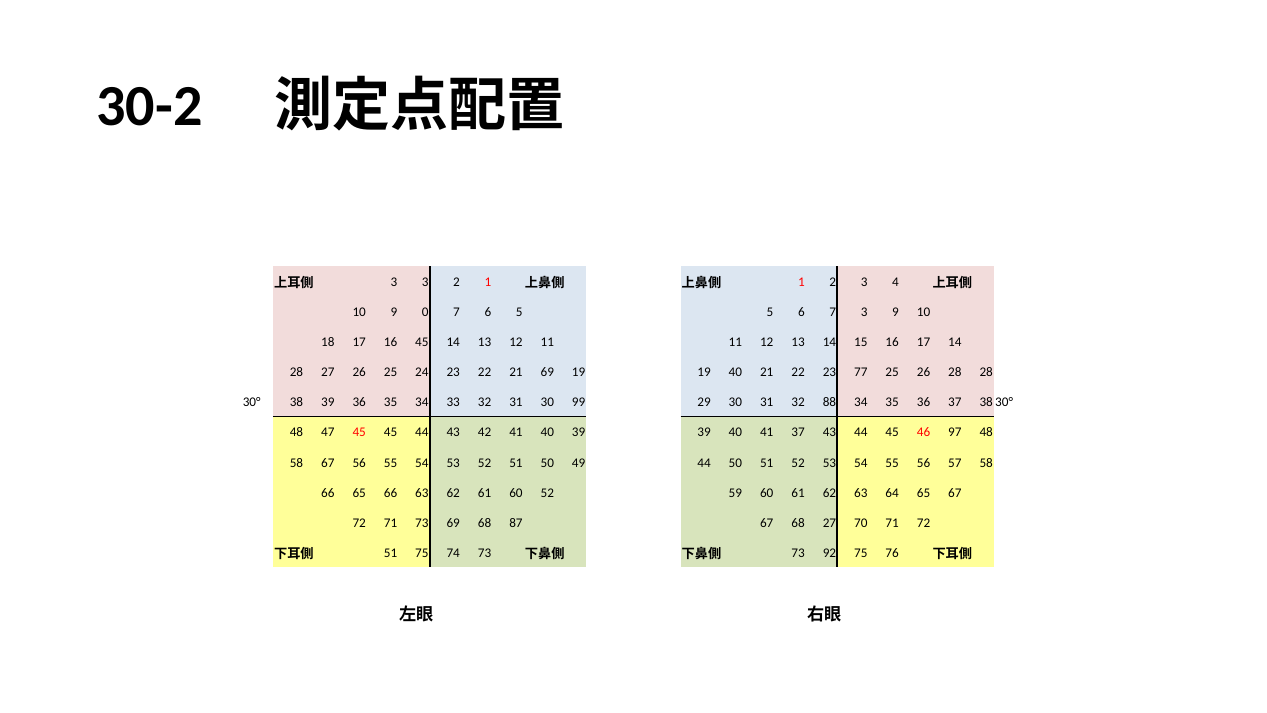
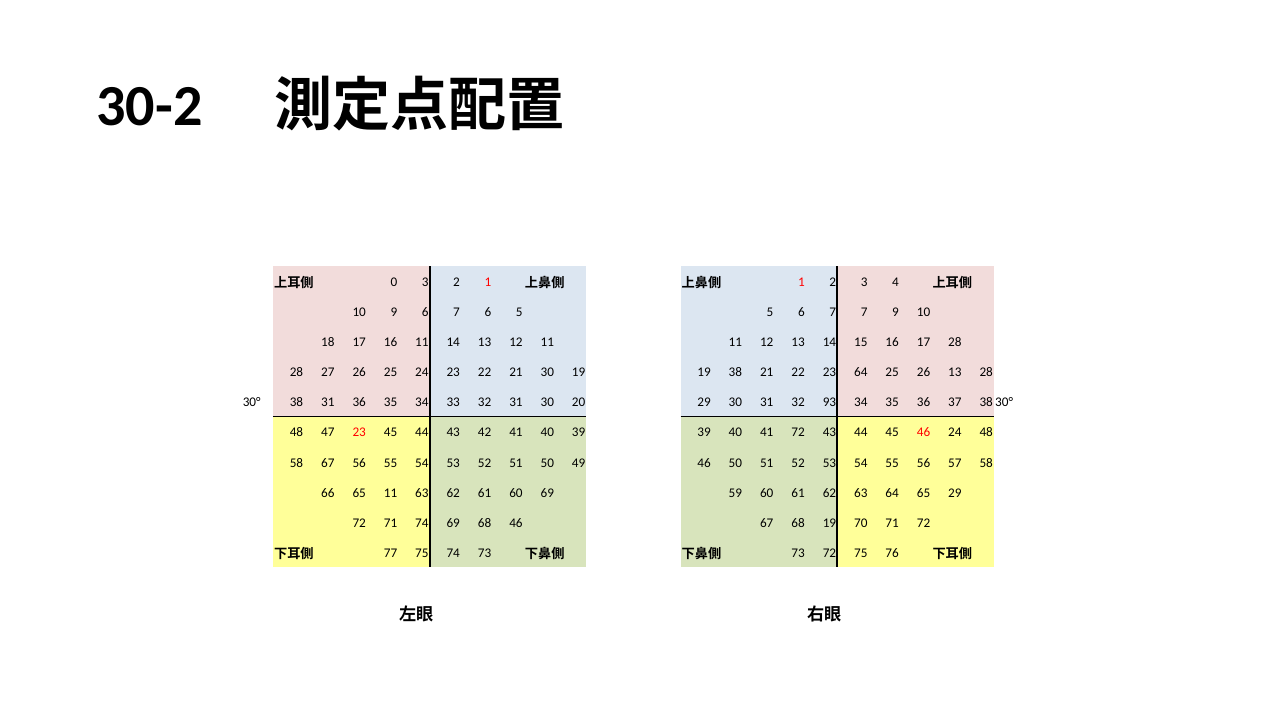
3 at (394, 282): 3 -> 0
9 0: 0 -> 6
7 3: 3 -> 7
16 45: 45 -> 11
17 14: 14 -> 28
21 69: 69 -> 30
19 40: 40 -> 38
23 77: 77 -> 64
26 28: 28 -> 13
38 39: 39 -> 31
99: 99 -> 20
88: 88 -> 93
47 45: 45 -> 23
41 37: 37 -> 72
46 97: 97 -> 24
49 44: 44 -> 46
65 66: 66 -> 11
60 52: 52 -> 69
65 67: 67 -> 29
71 73: 73 -> 74
68 87: 87 -> 46
68 27: 27 -> 19
51 at (391, 553): 51 -> 77
73 92: 92 -> 72
